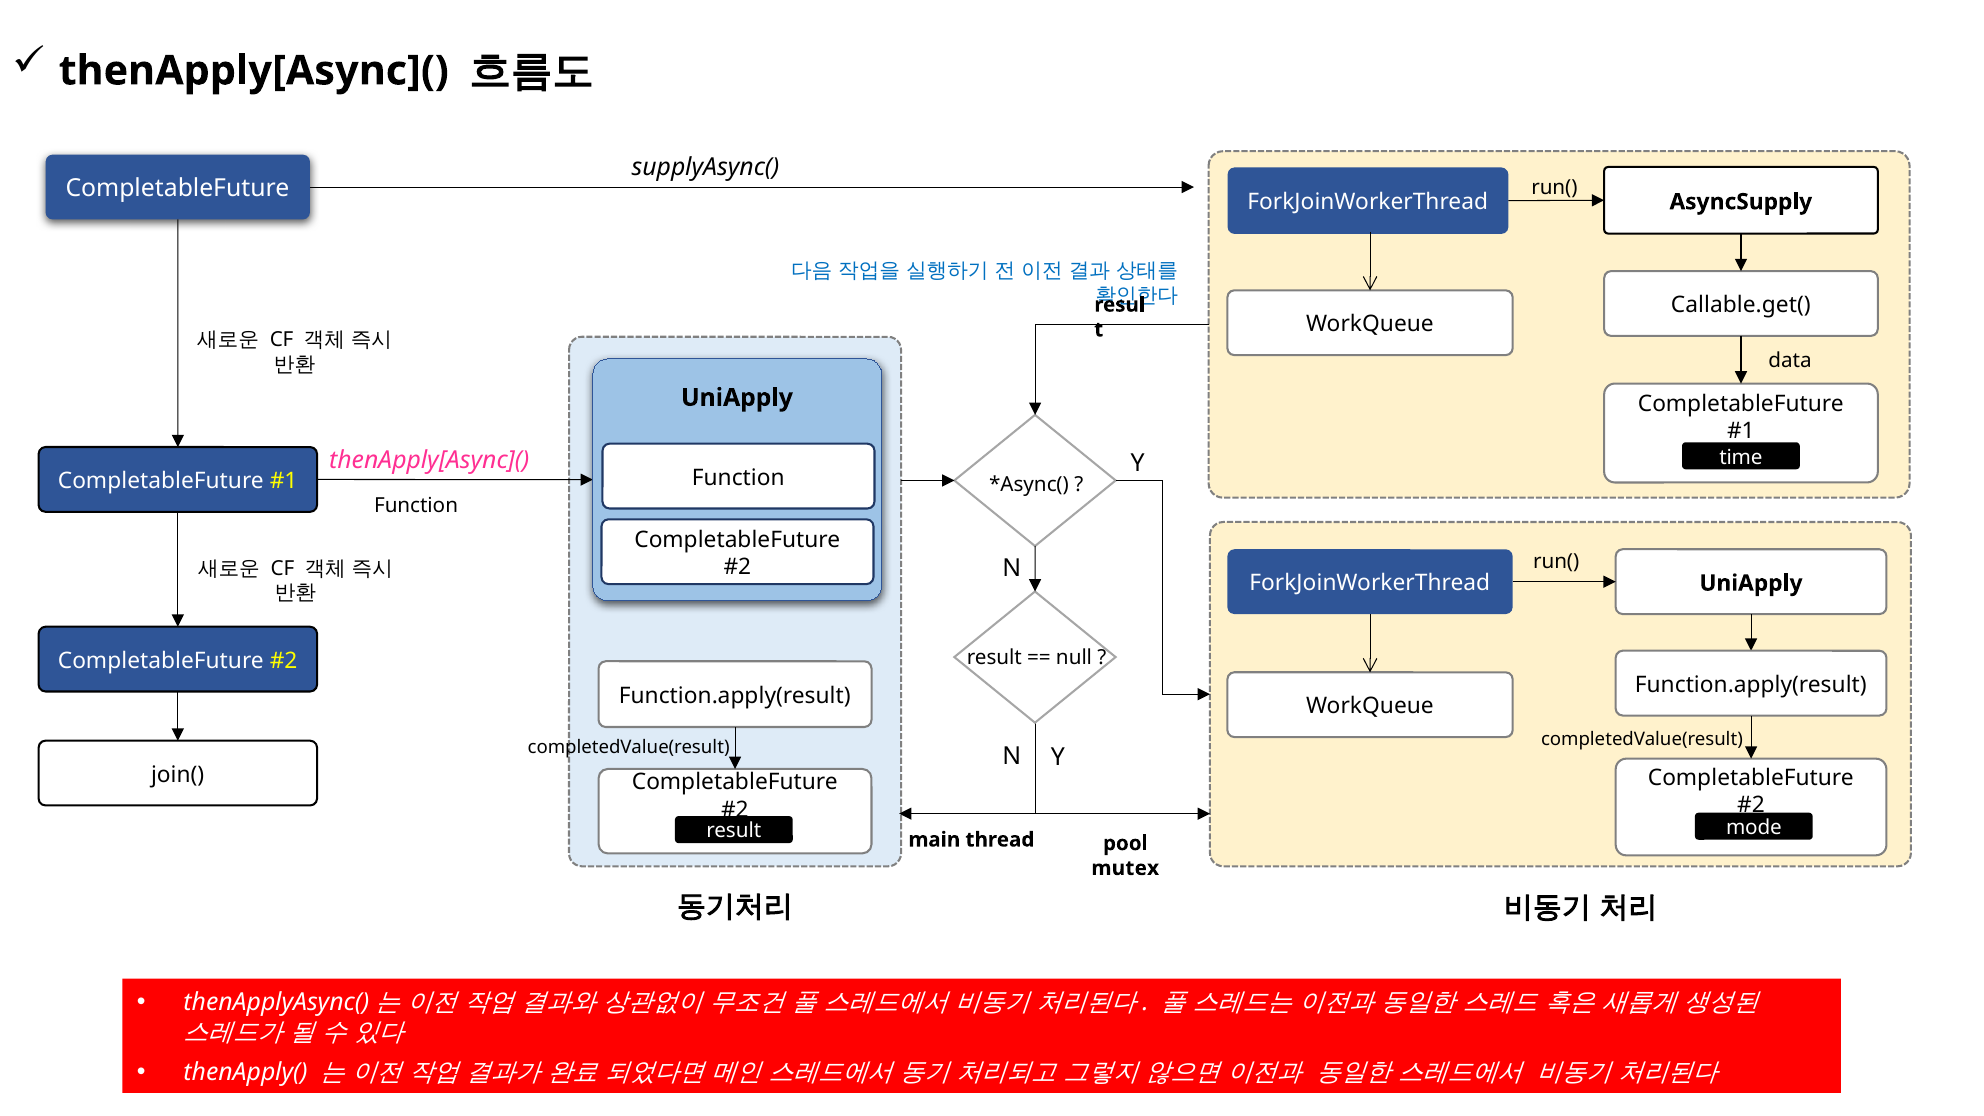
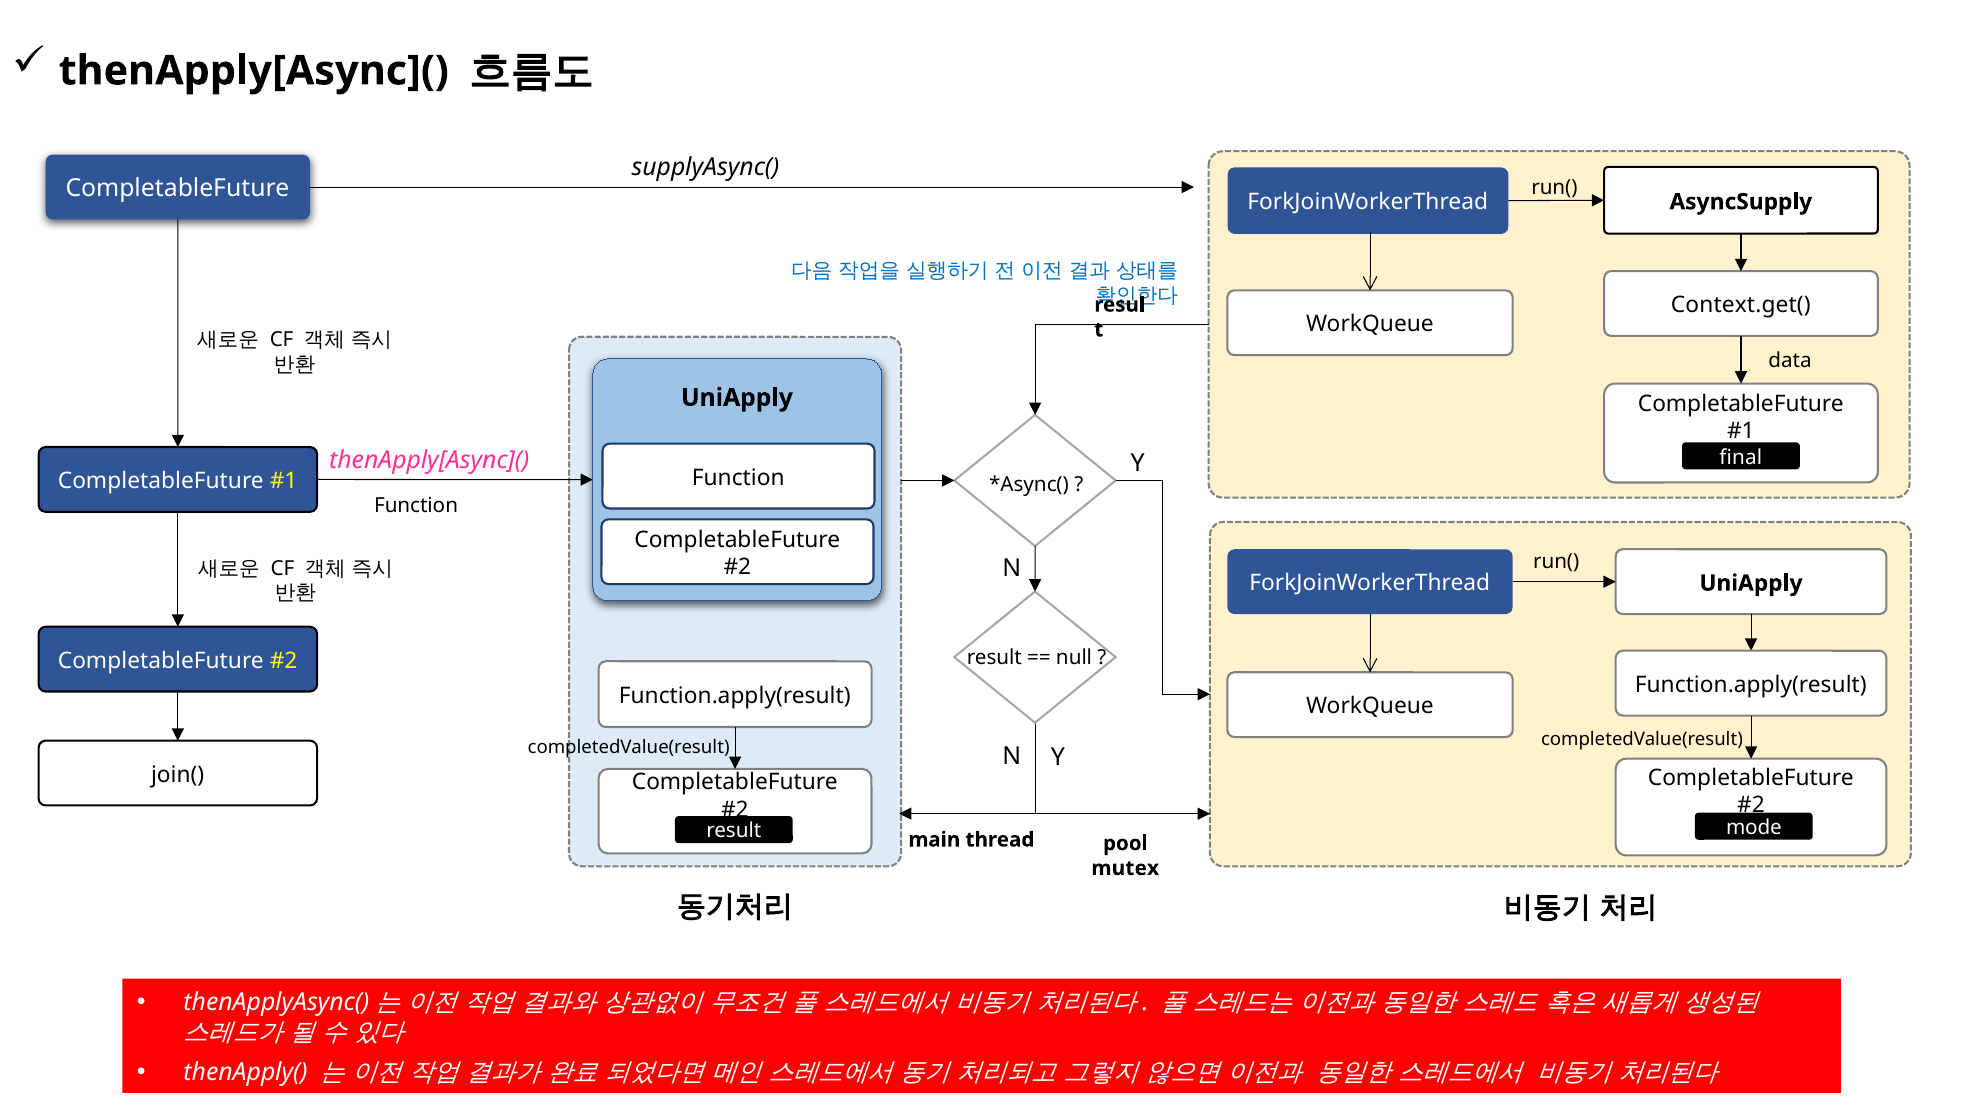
Callable.get(: Callable.get( -> Context.get(
time: time -> final
